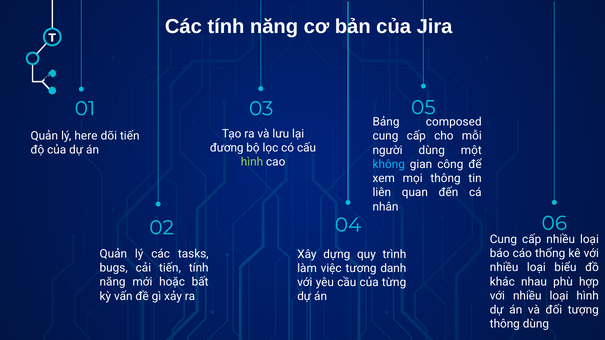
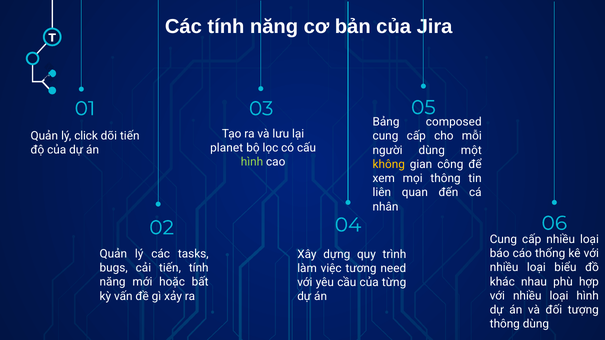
here: here -> click
đương: đương -> planet
không colour: light blue -> yellow
danh: danh -> need
